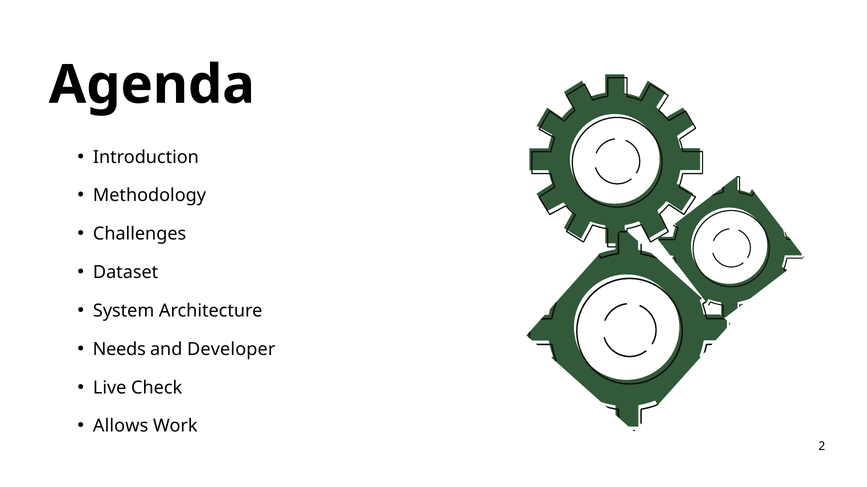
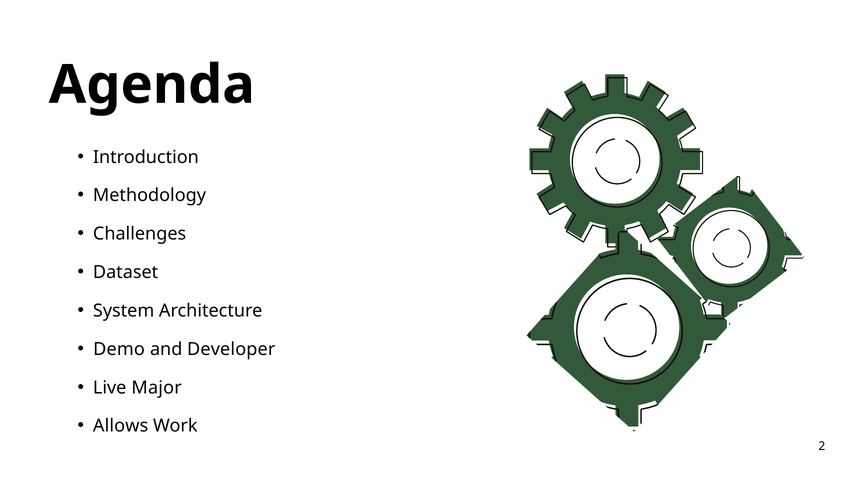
Needs: Needs -> Demo
Check: Check -> Major
